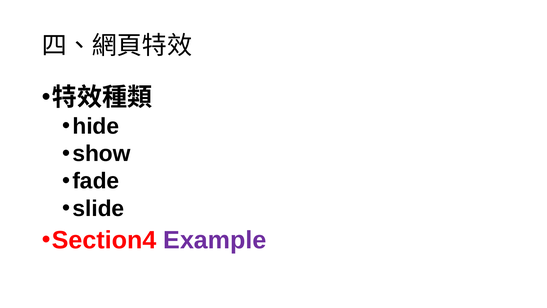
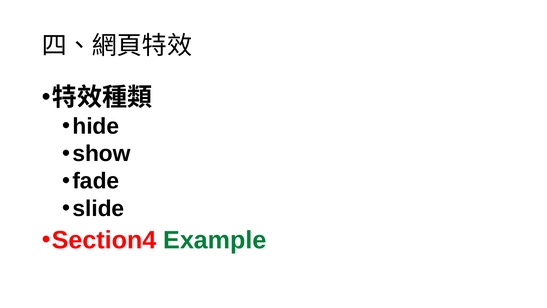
Example colour: purple -> green
